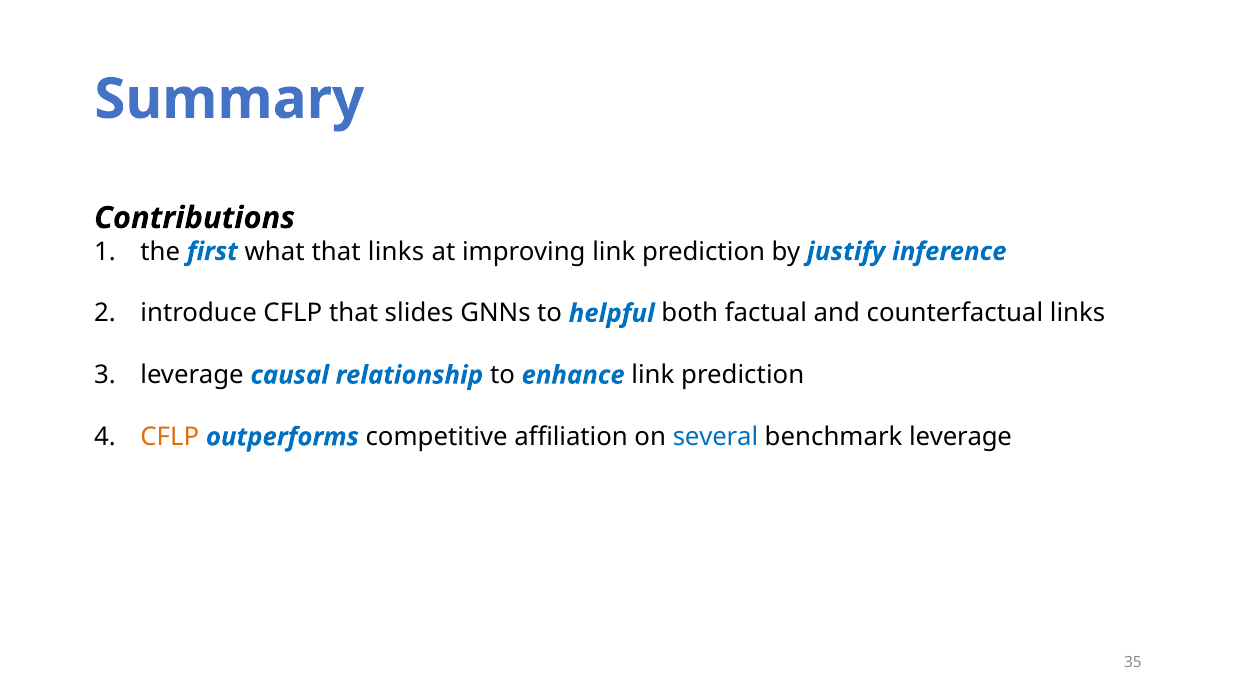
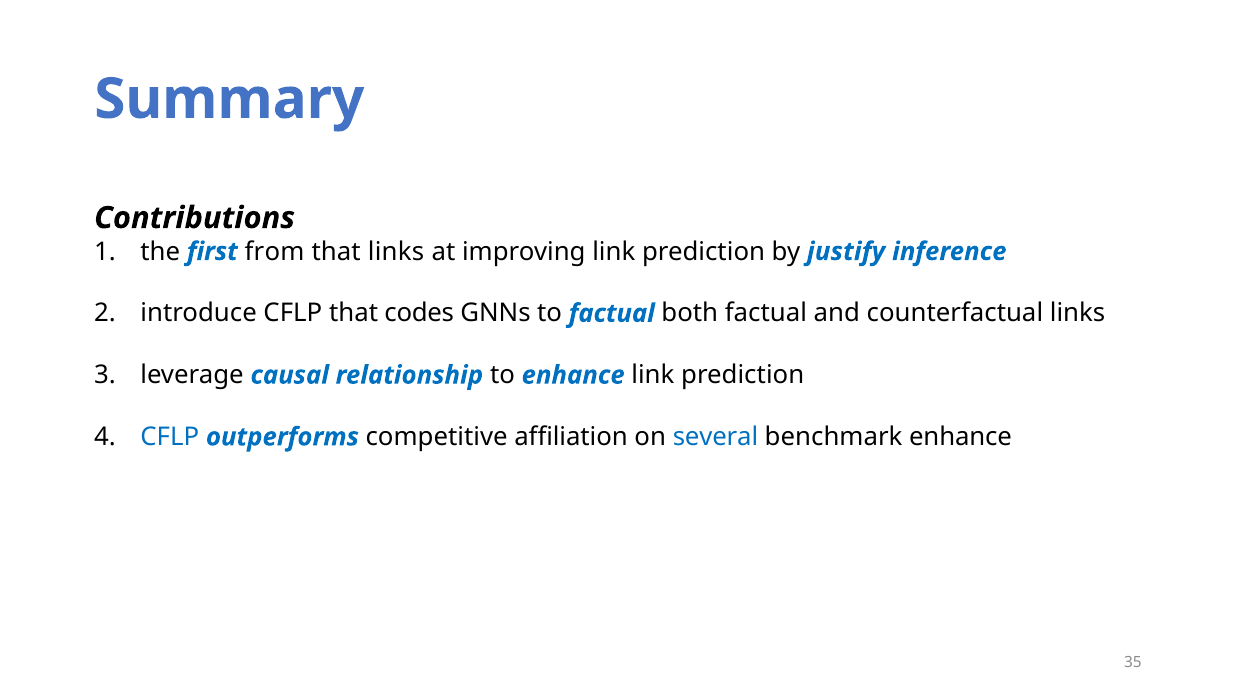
what: what -> from
slides: slides -> codes
to helpful: helpful -> factual
CFLP at (170, 437) colour: orange -> blue
benchmark leverage: leverage -> enhance
